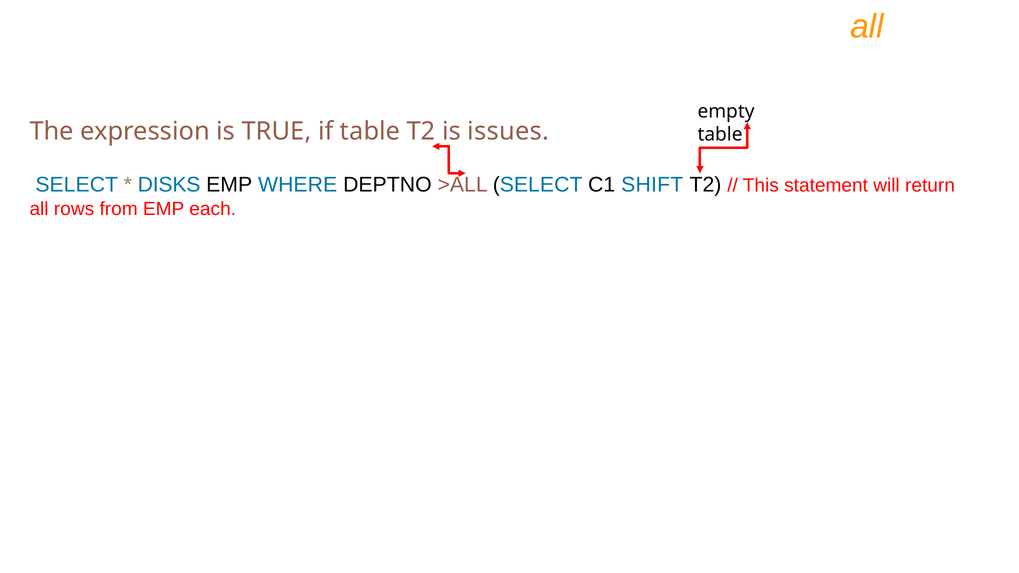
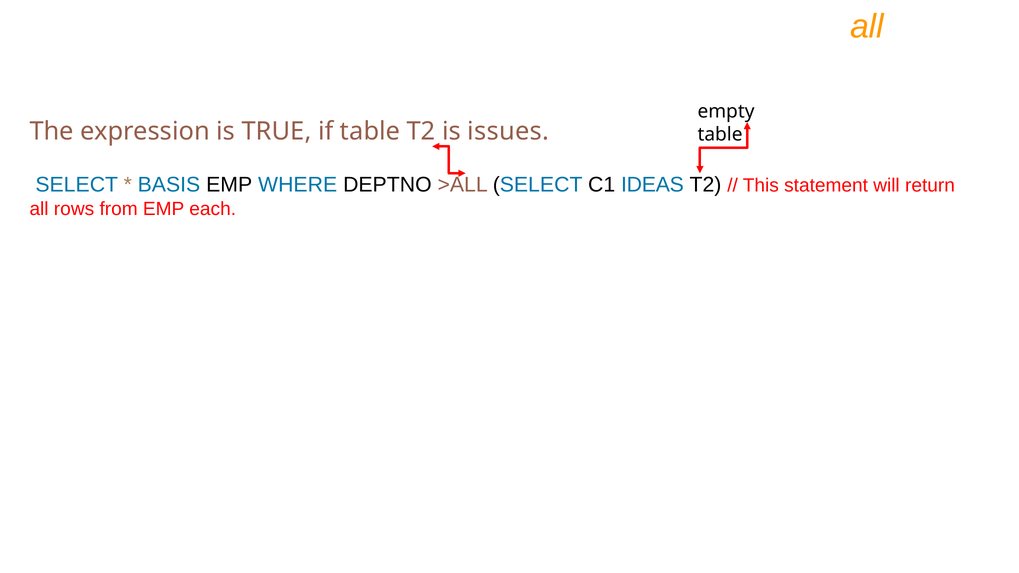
DISKS: DISKS -> BASIS
SHIFT: SHIFT -> IDEAS
